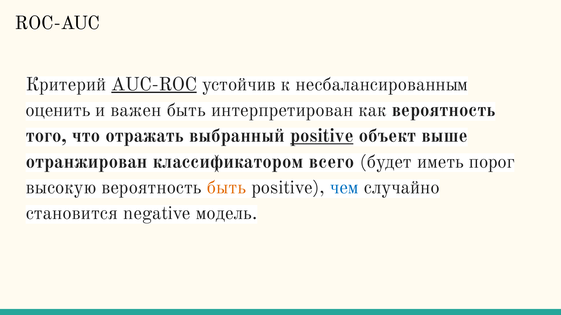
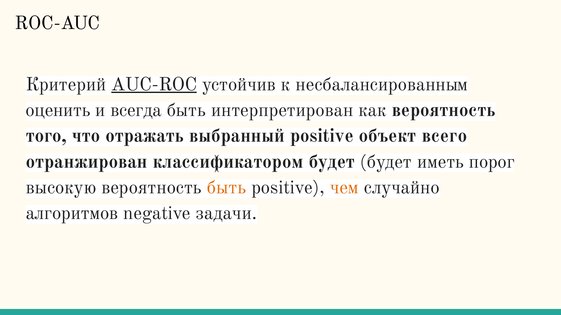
важен: важен -> всегда
positive at (322, 136) underline: present -> none
выше: выше -> всего
классификатором всего: всего -> будет
чем colour: blue -> orange
становится: становится -> алгоритмов
модель: модель -> задачи
